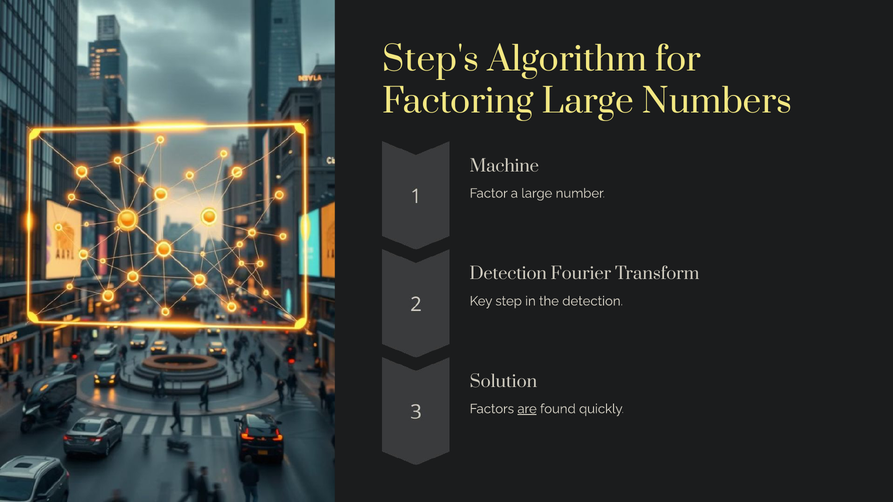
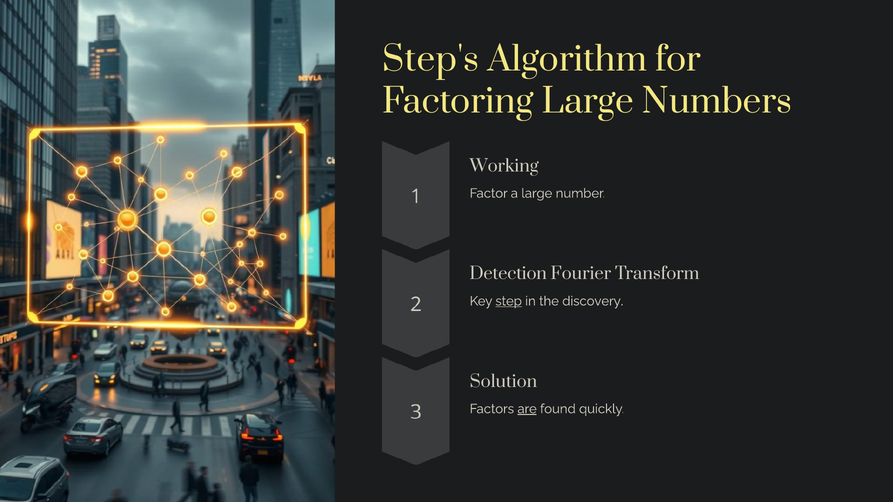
Machine: Machine -> Working
step underline: none -> present
the detection: detection -> discovery
